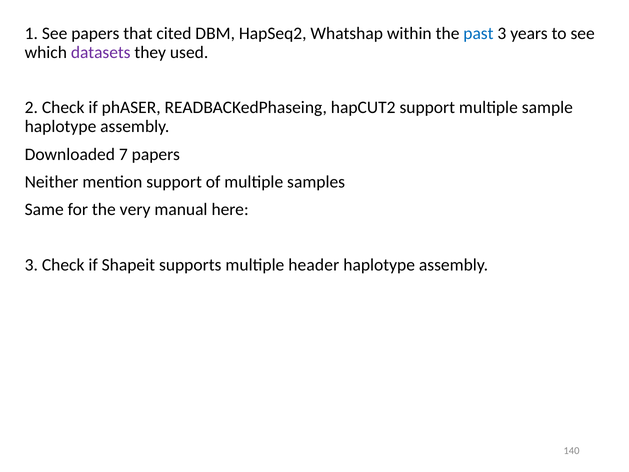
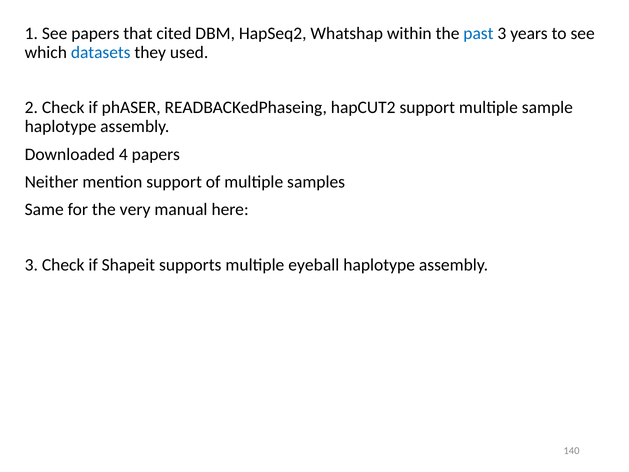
datasets colour: purple -> blue
7: 7 -> 4
header: header -> eyeball
